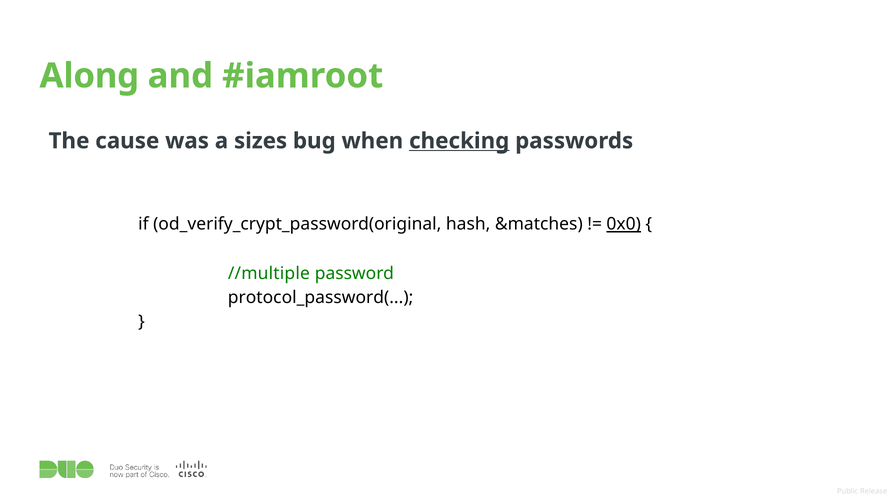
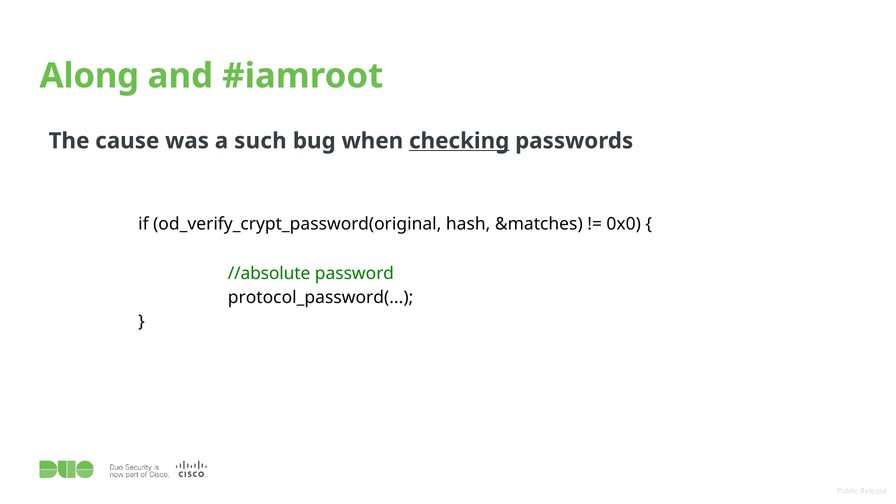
sizes: sizes -> such
0x0 underline: present -> none
//multiple: //multiple -> //absolute
